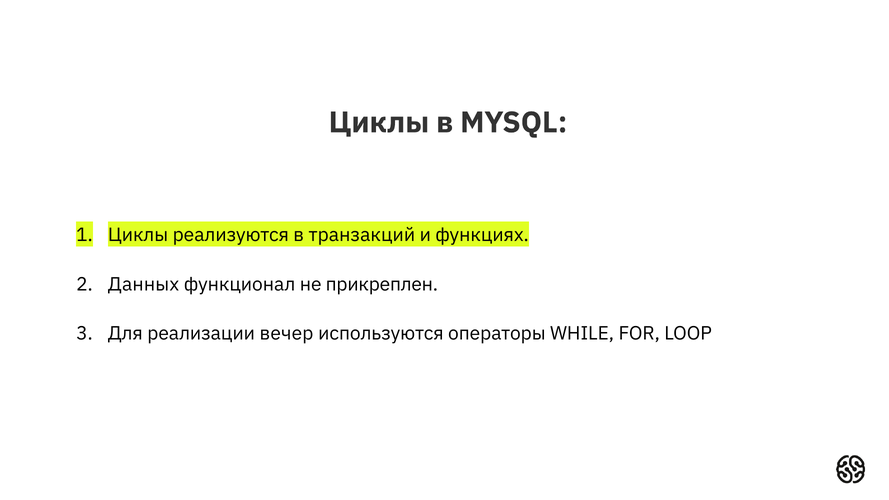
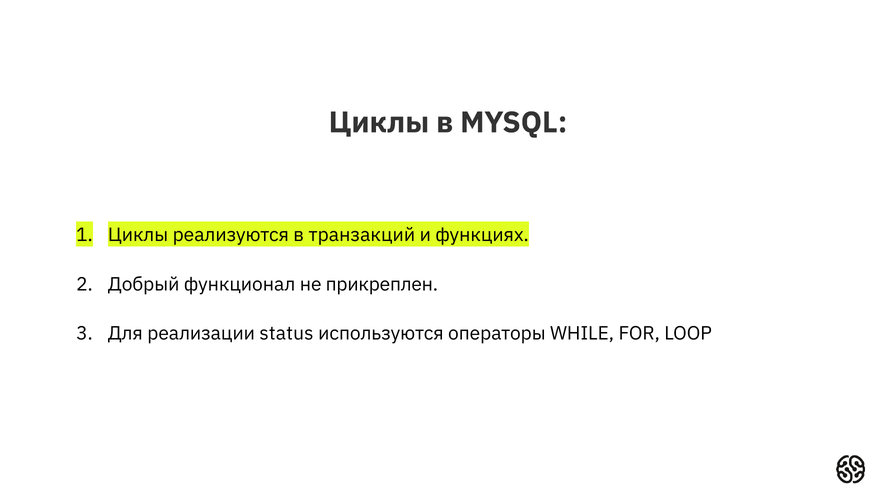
Данных: Данных -> Добрый
вечер: вечер -> status
